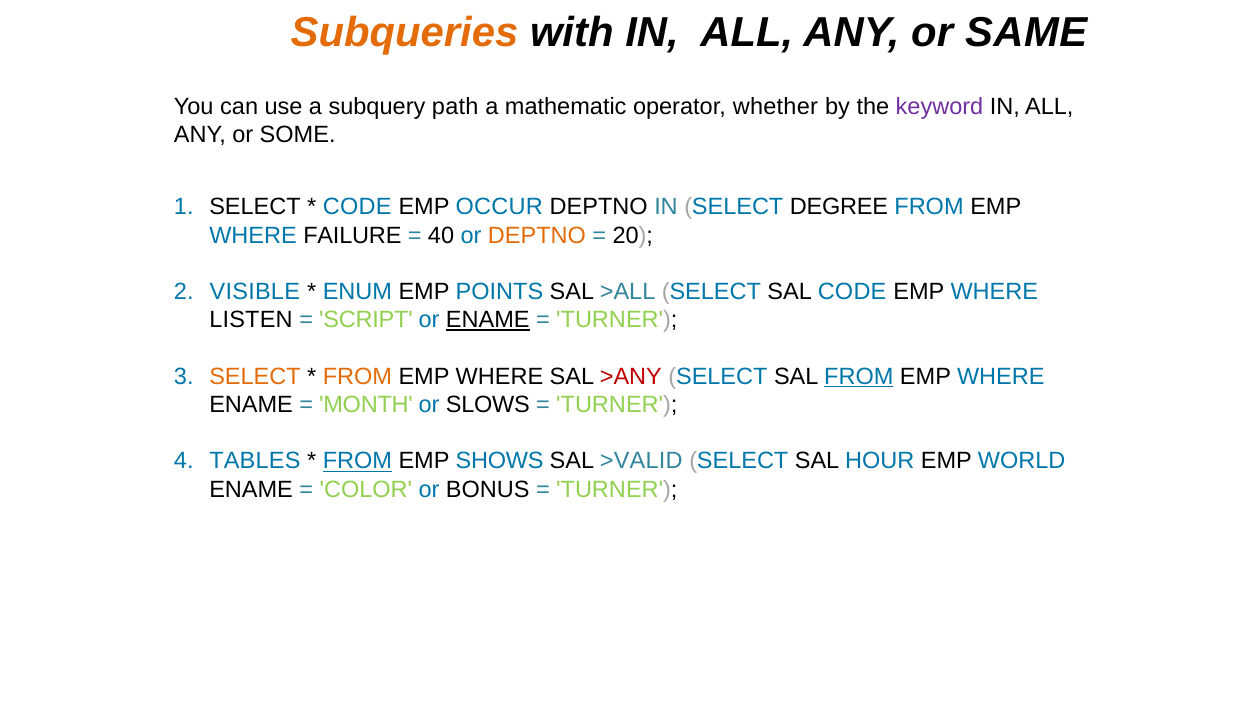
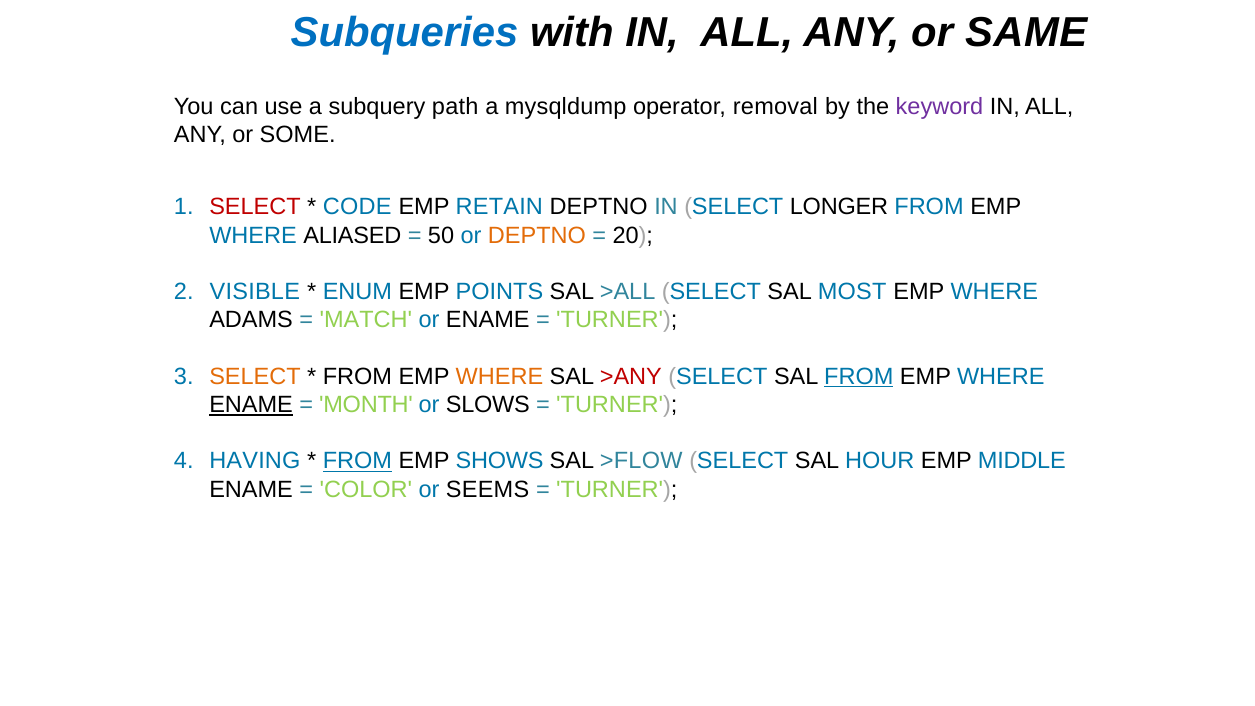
Subqueries colour: orange -> blue
mathematic: mathematic -> mysqldump
whether: whether -> removal
SELECT at (255, 207) colour: black -> red
OCCUR: OCCUR -> RETAIN
DEGREE: DEGREE -> LONGER
FAILURE: FAILURE -> ALIASED
40: 40 -> 50
SAL CODE: CODE -> MOST
LISTEN: LISTEN -> ADAMS
SCRIPT: SCRIPT -> MATCH
ENAME at (488, 320) underline: present -> none
FROM at (357, 377) colour: orange -> black
WHERE at (499, 377) colour: black -> orange
ENAME at (251, 405) underline: none -> present
TABLES: TABLES -> HAVING
>VALID: >VALID -> >FLOW
WORLD: WORLD -> MIDDLE
BONUS: BONUS -> SEEMS
